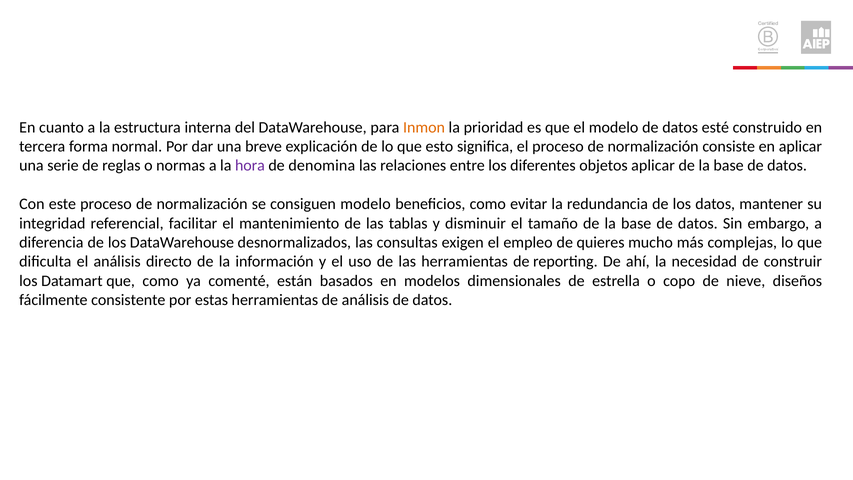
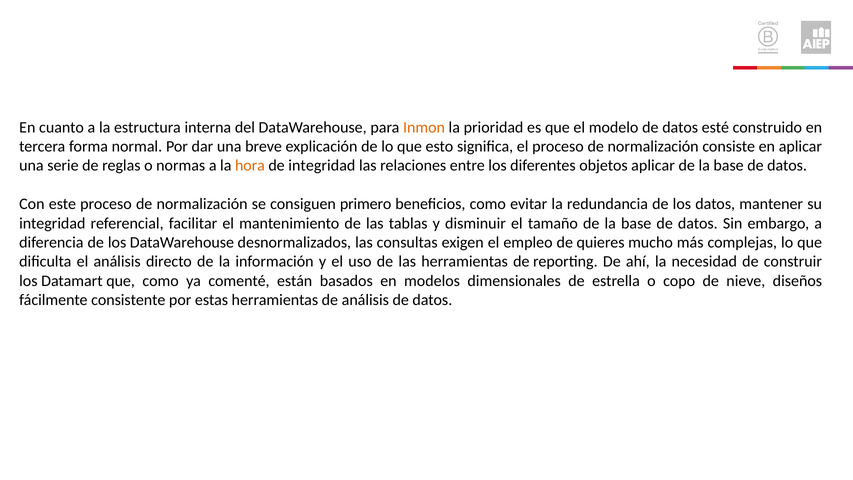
hora colour: purple -> orange
de denomina: denomina -> integridad
consiguen modelo: modelo -> primero
